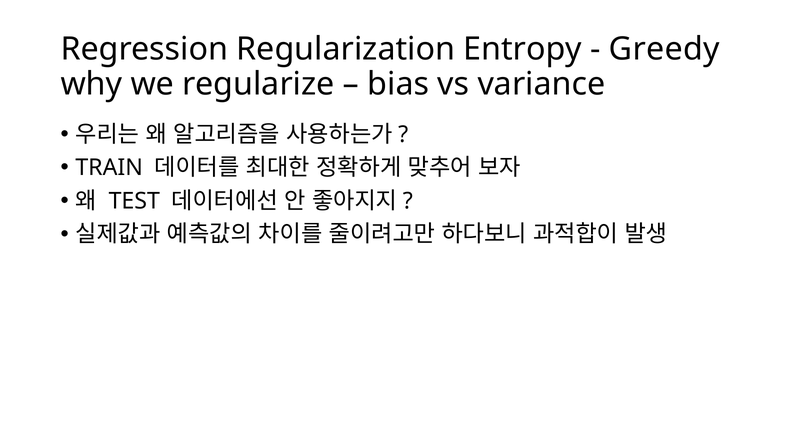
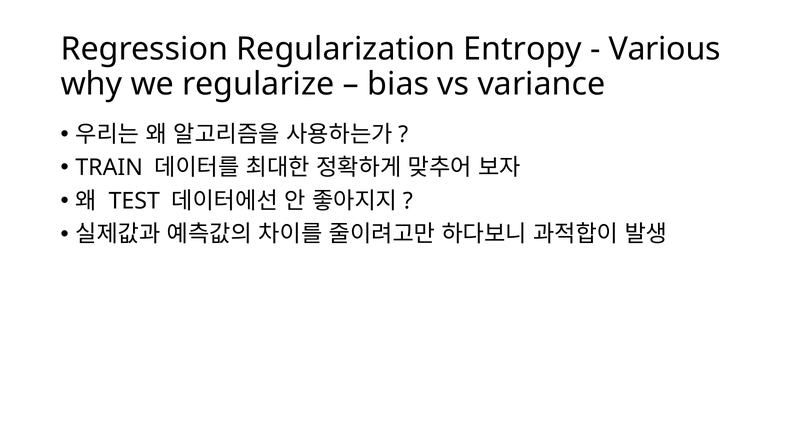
Greedy: Greedy -> Various
